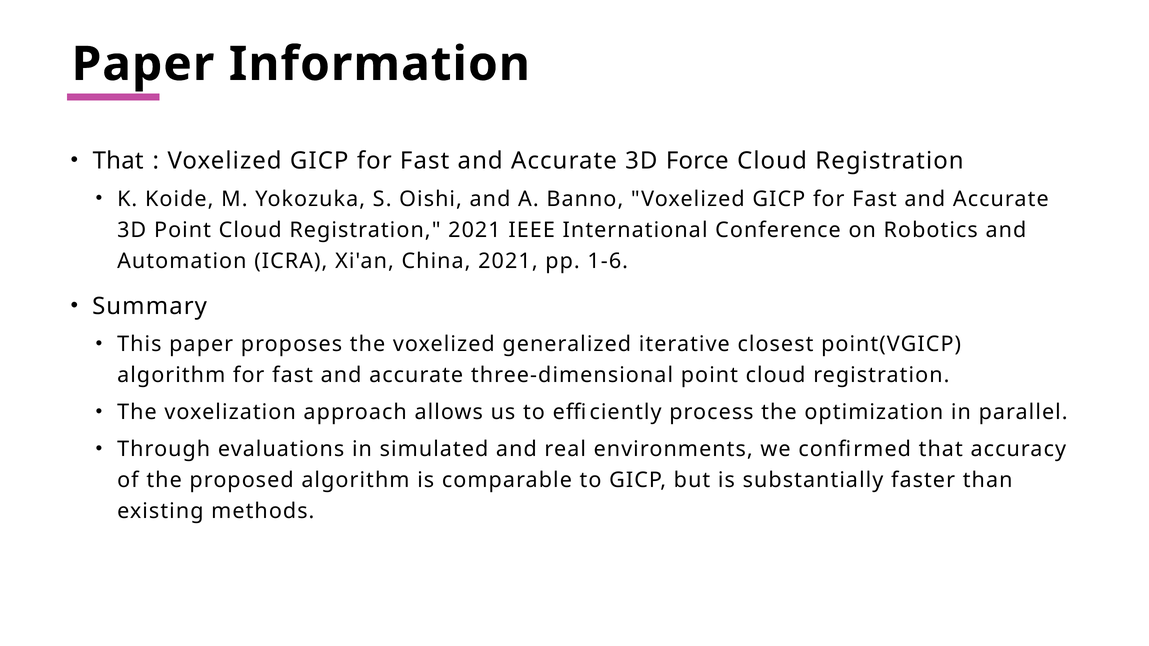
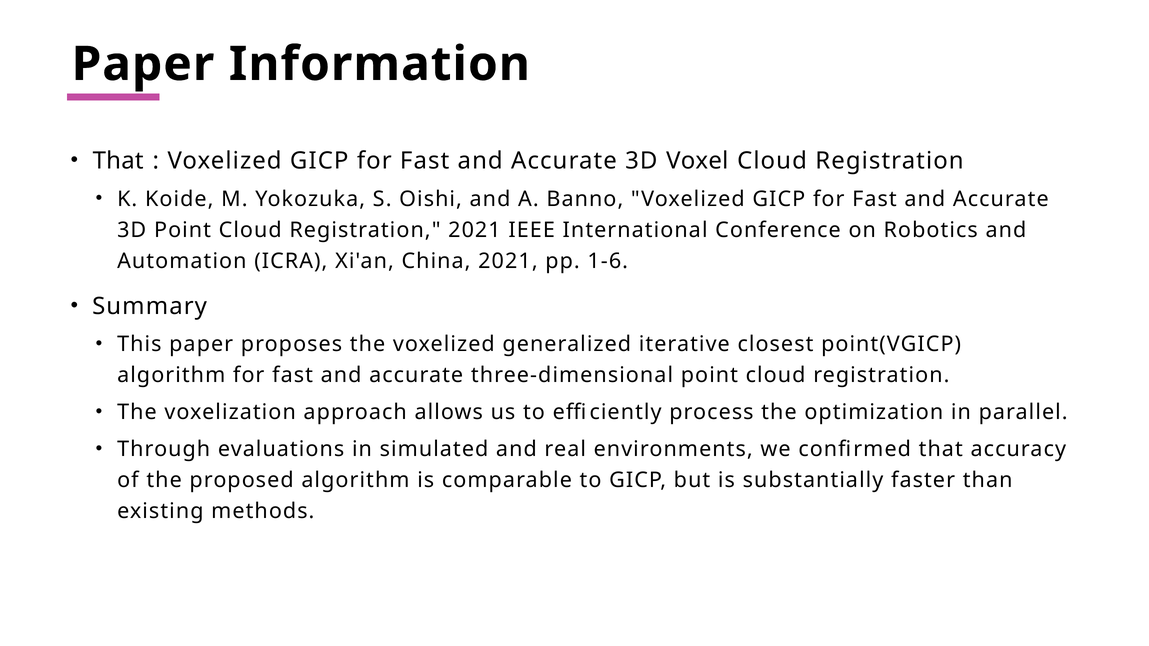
Force: Force -> Voxel
